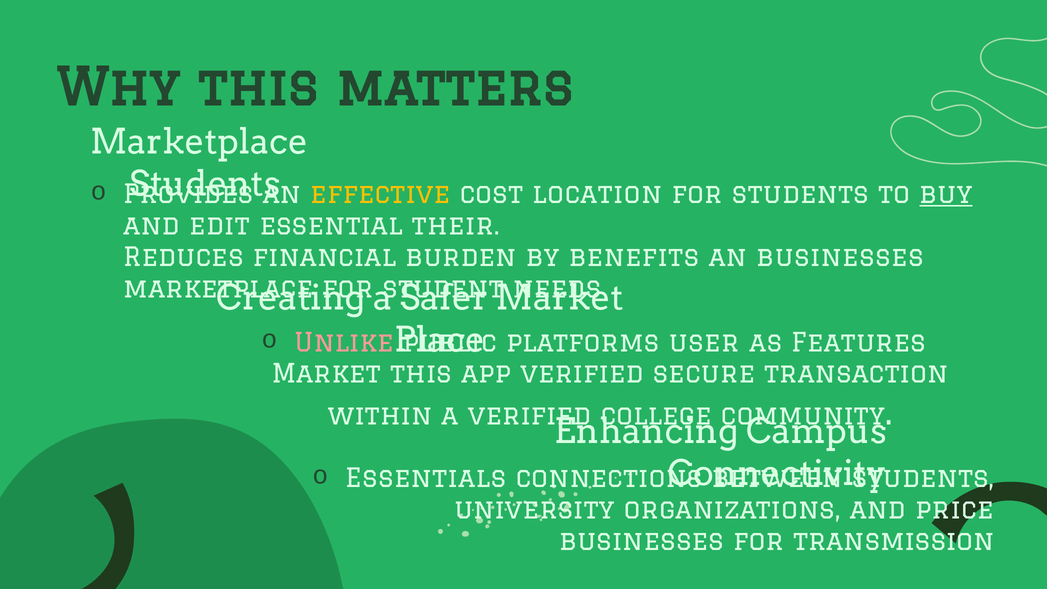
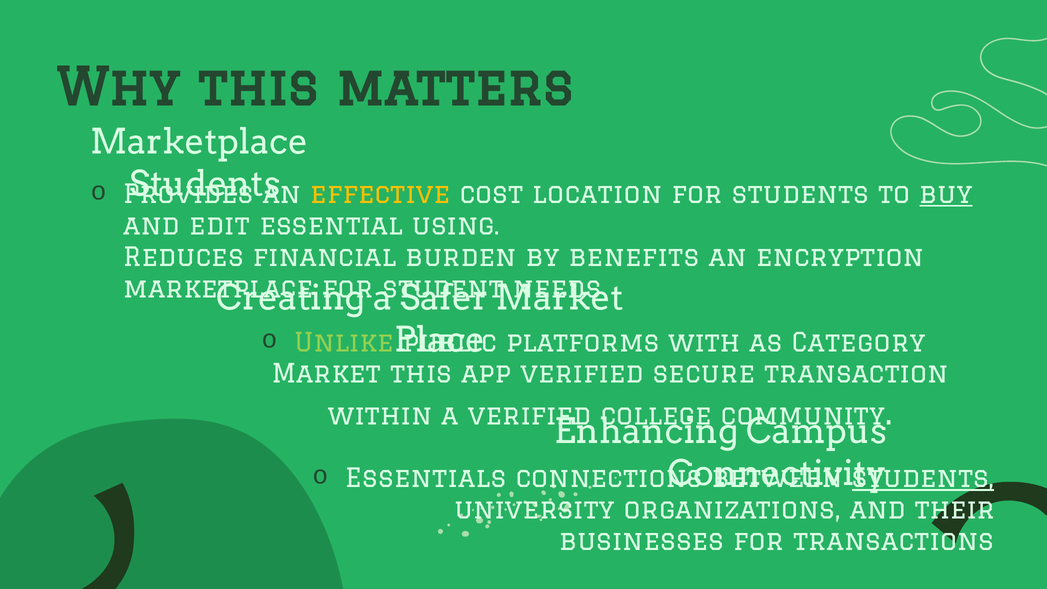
their: their -> using
an businesses: businesses -> encryption
Unlike colour: pink -> light green
user: user -> with
Features: Features -> Category
students at (923, 479) underline: none -> present
price: price -> their
transmission: transmission -> transactions
